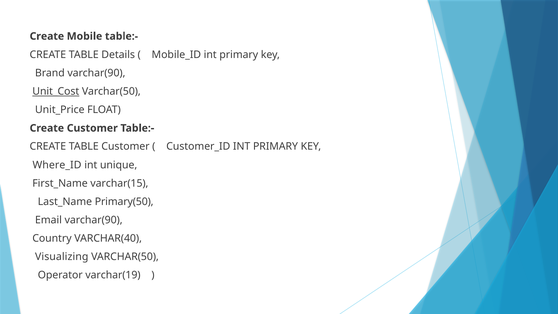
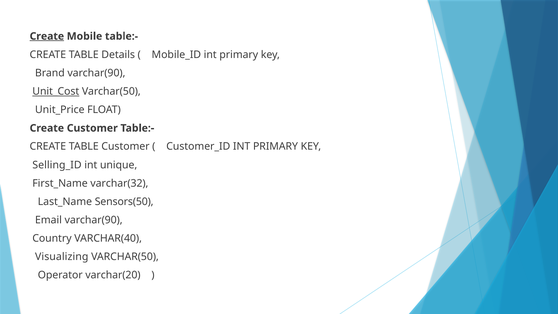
Create at (47, 36) underline: none -> present
Where_ID: Where_ID -> Selling_ID
varchar(15: varchar(15 -> varchar(32
Primary(50: Primary(50 -> Sensors(50
varchar(19: varchar(19 -> varchar(20
